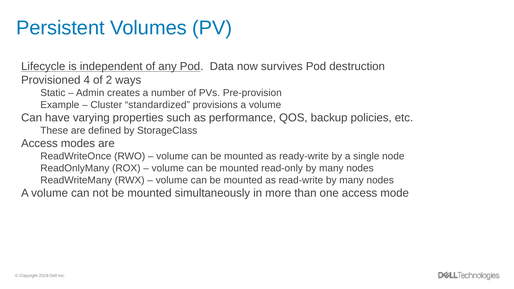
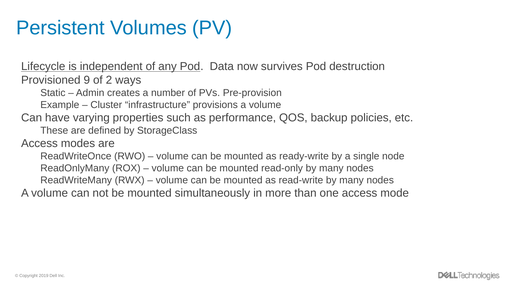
4: 4 -> 9
standardized: standardized -> infrastructure
